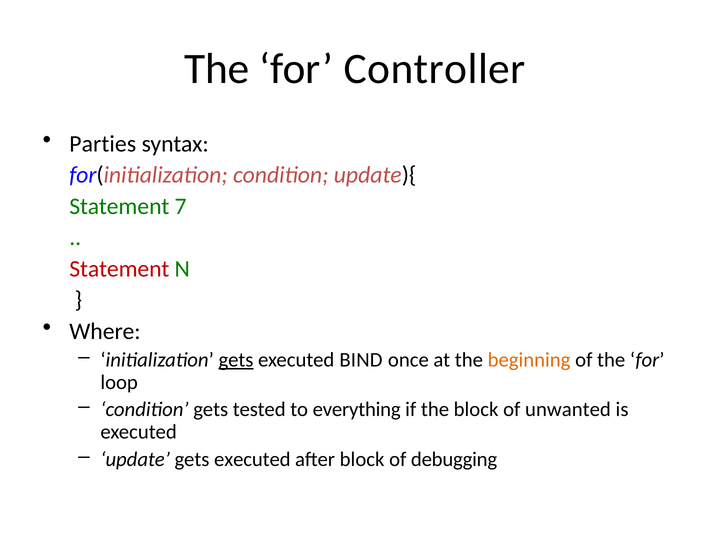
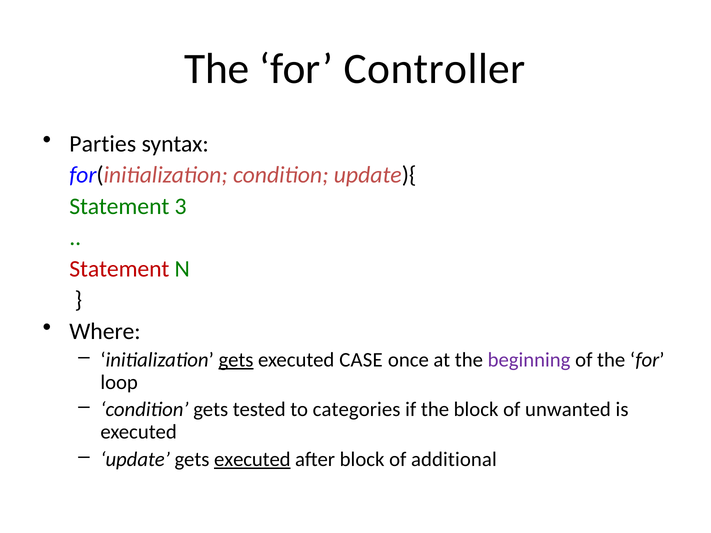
7: 7 -> 3
BIND: BIND -> CASE
beginning colour: orange -> purple
everything: everything -> categories
executed at (252, 460) underline: none -> present
debugging: debugging -> additional
